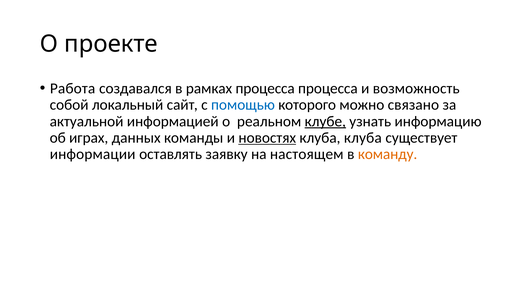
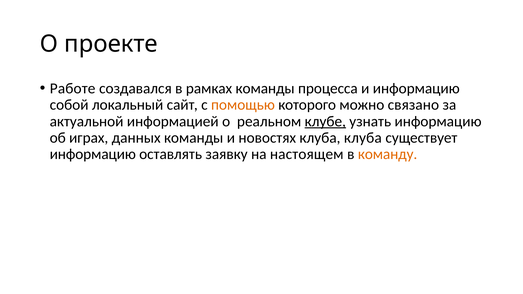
Работа: Работа -> Работе
рамках процесса: процесса -> команды
и возможность: возможность -> информацию
помощью colour: blue -> orange
новостях underline: present -> none
информации at (93, 154): информации -> информацию
